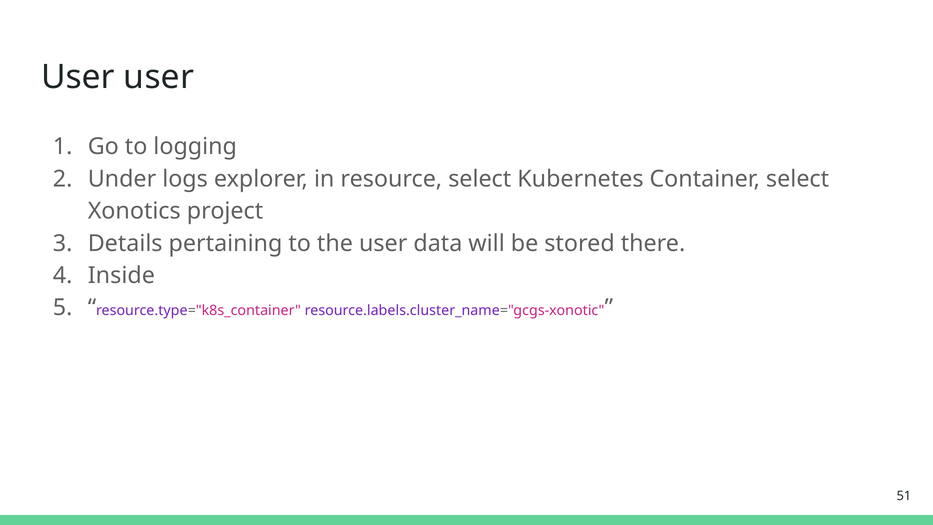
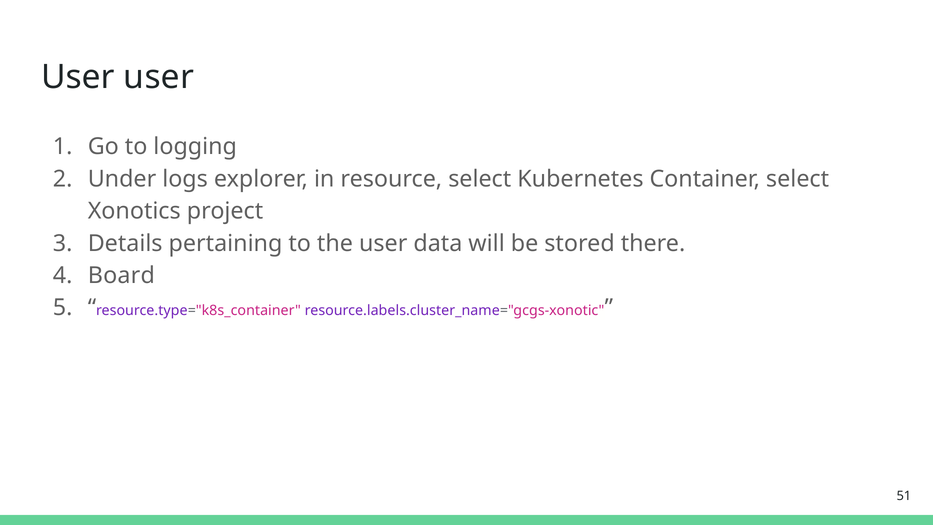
Inside: Inside -> Board
